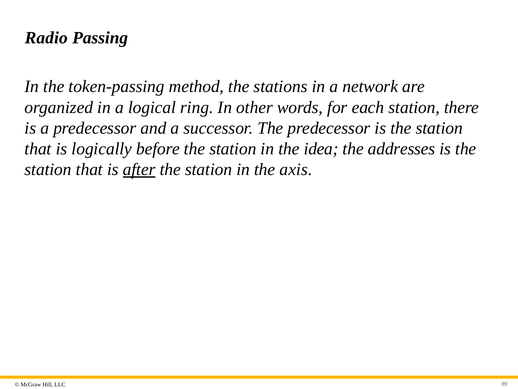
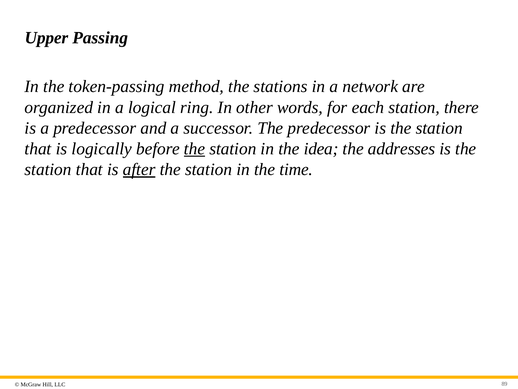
Radio: Radio -> Upper
the at (195, 149) underline: none -> present
axis: axis -> time
